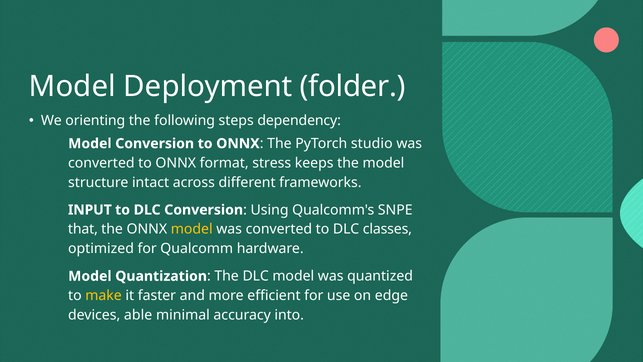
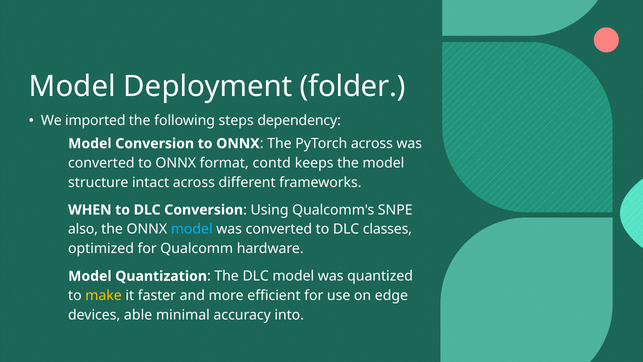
orienting: orienting -> imported
PyTorch studio: studio -> across
stress: stress -> contd
INPUT: INPUT -> WHEN
that: that -> also
model at (192, 229) colour: yellow -> light blue
